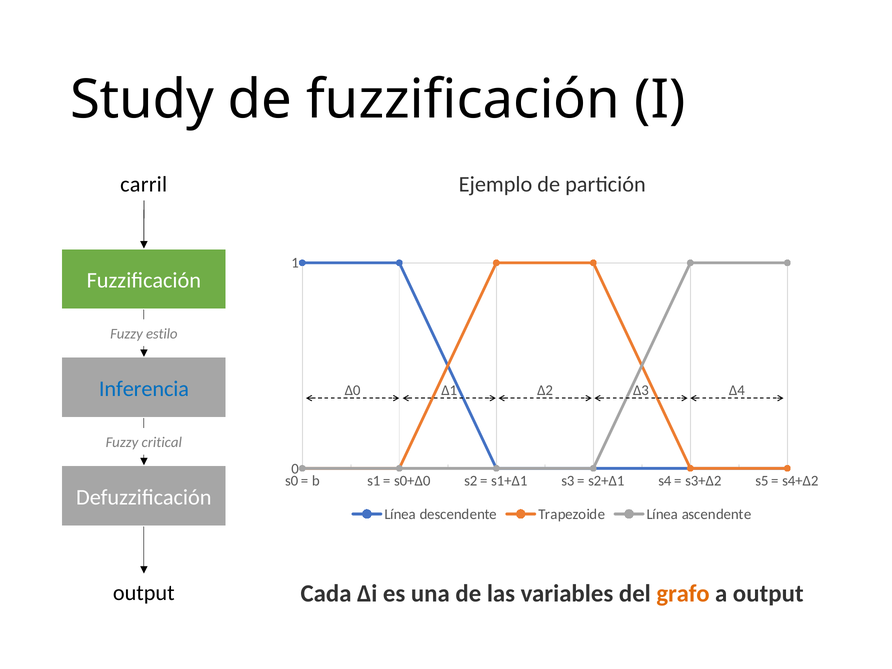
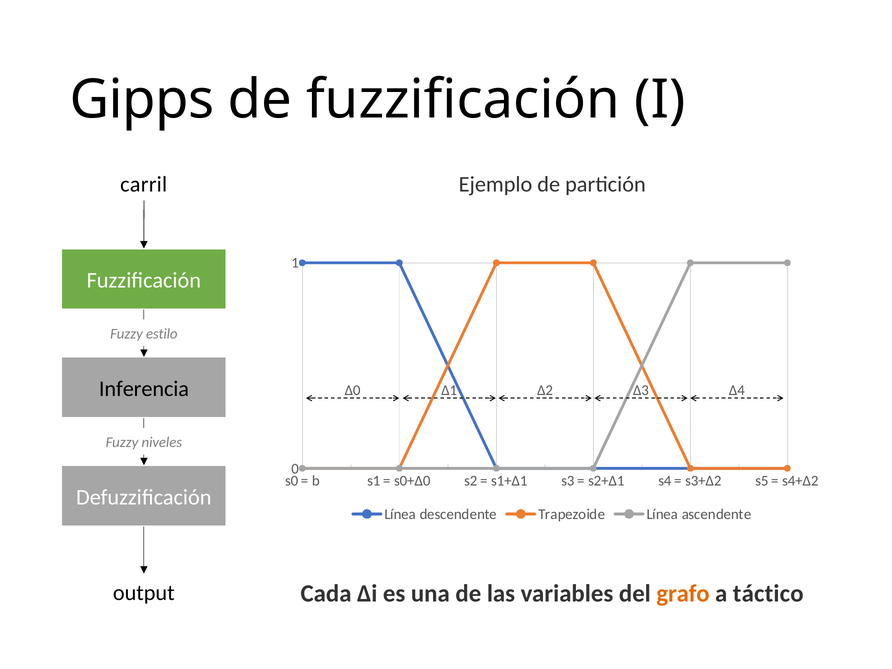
Study: Study -> Gipps
Inferencia colour: blue -> black
critical: critical -> niveles
a output: output -> táctico
